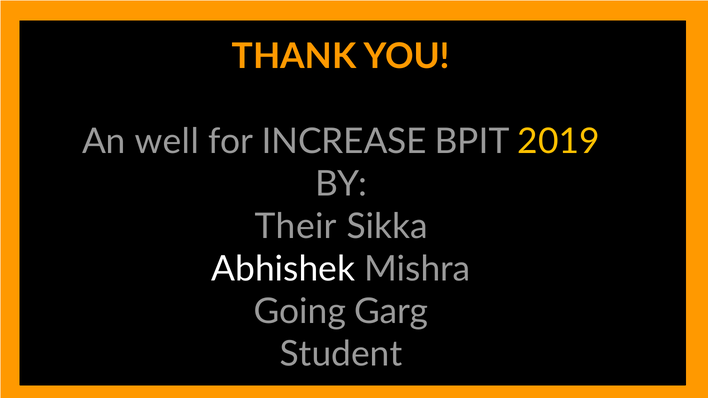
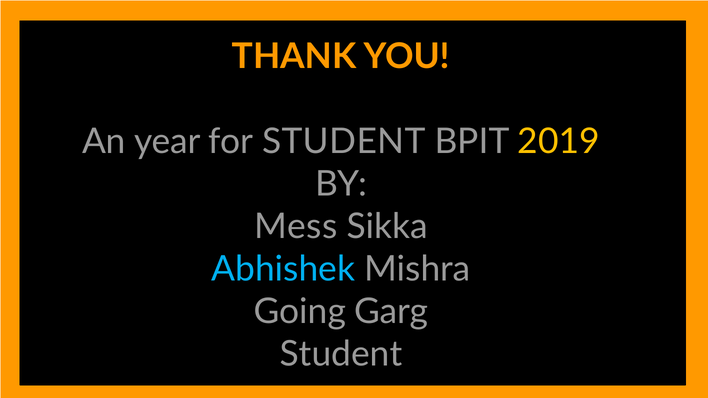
well: well -> year
for INCREASE: INCREASE -> STUDENT
Their: Their -> Mess
Abhishek colour: white -> light blue
